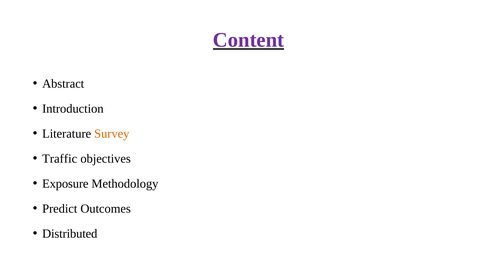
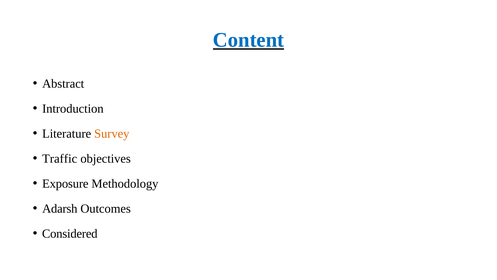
Content colour: purple -> blue
Predict: Predict -> Adarsh
Distributed: Distributed -> Considered
